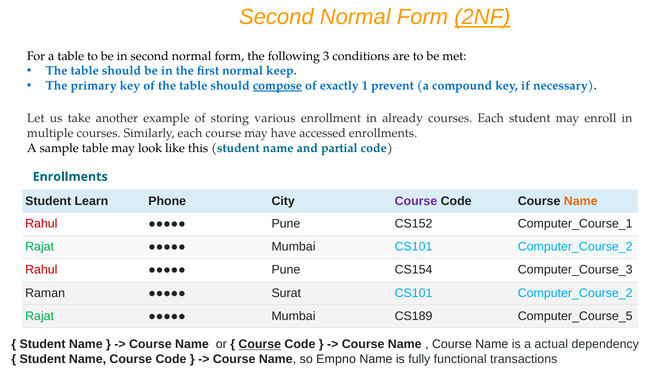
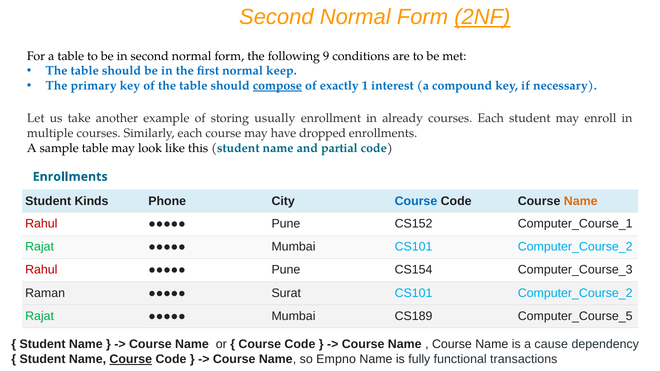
3: 3 -> 9
prevent: prevent -> interest
various: various -> usually
accessed: accessed -> dropped
Learn: Learn -> Kinds
Course at (416, 201) colour: purple -> blue
Course at (260, 345) underline: present -> none
actual: actual -> cause
Course at (131, 359) underline: none -> present
